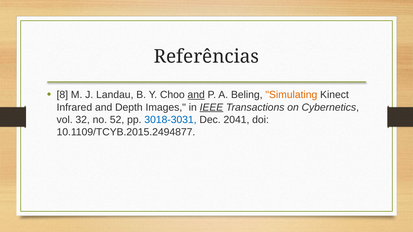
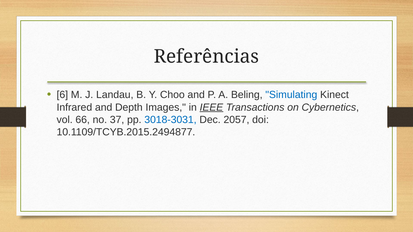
8: 8 -> 6
and at (196, 95) underline: present -> none
Simulating colour: orange -> blue
32: 32 -> 66
52: 52 -> 37
2041: 2041 -> 2057
